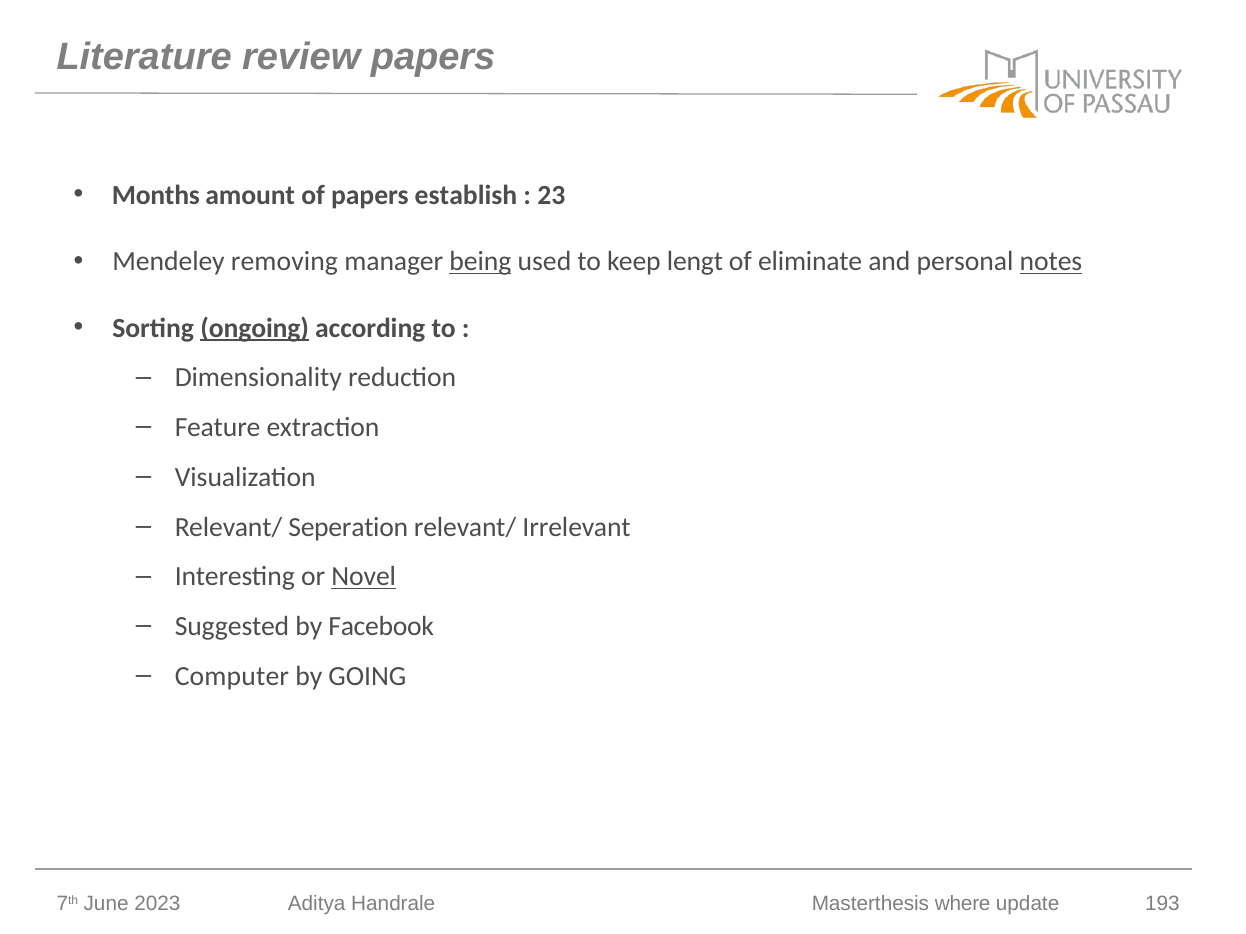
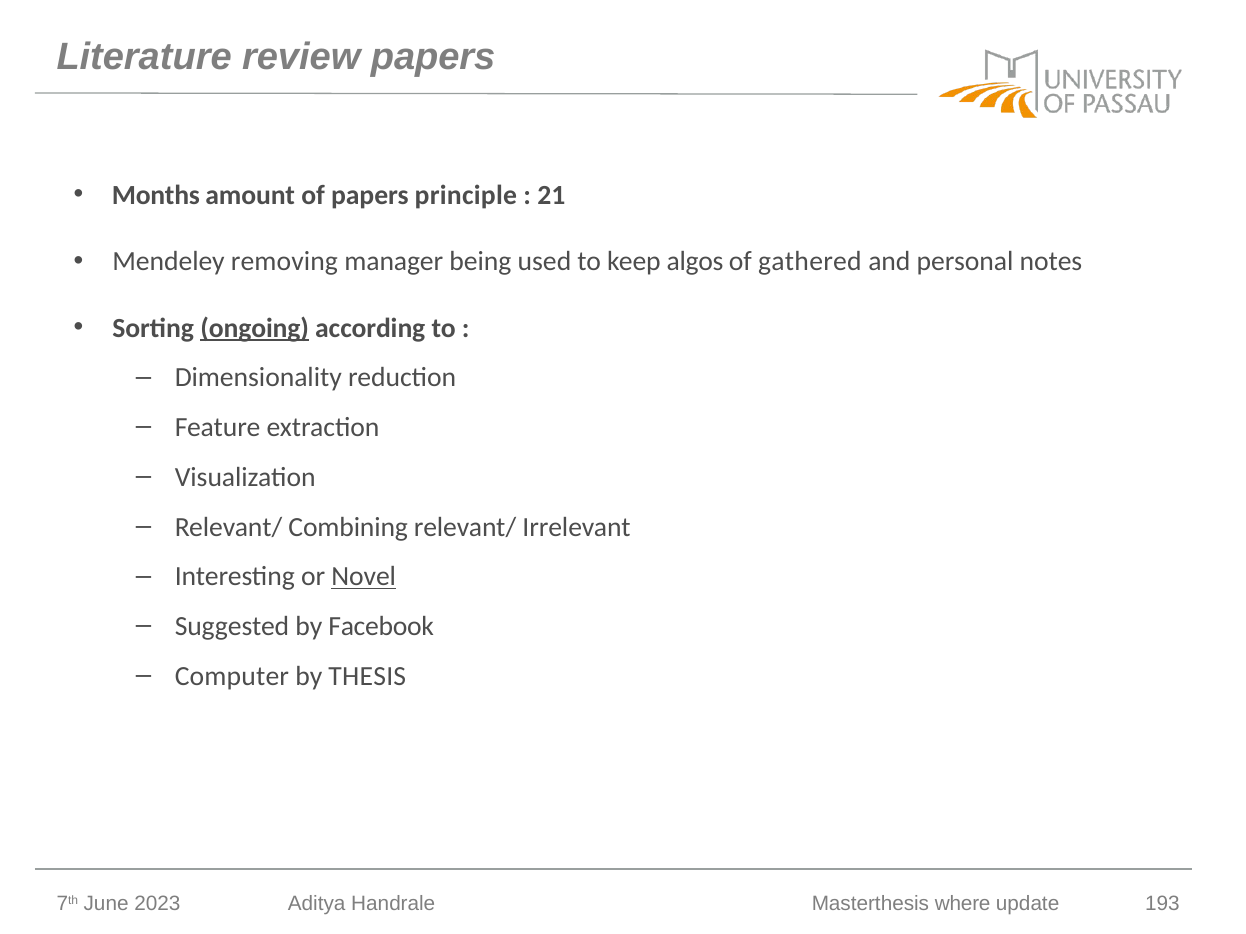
establish: establish -> principle
23: 23 -> 21
being underline: present -> none
lengt: lengt -> algos
eliminate: eliminate -> gathered
notes underline: present -> none
Seperation: Seperation -> Combining
GOING: GOING -> THESIS
